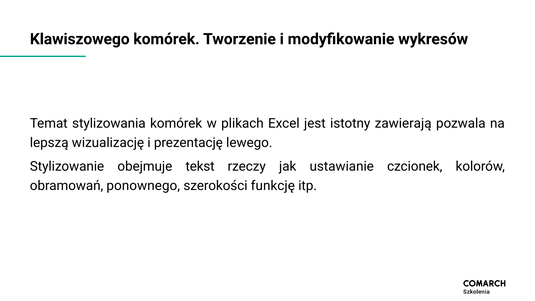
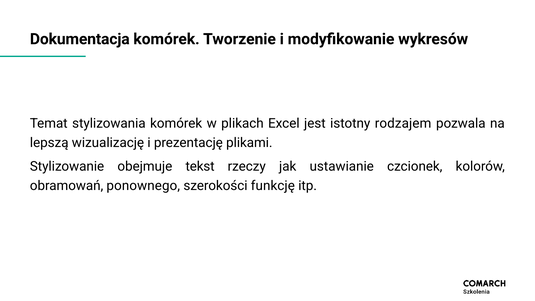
Klawiszowego: Klawiszowego -> Dokumentacja
zawierają: zawierają -> rodzajem
lewego: lewego -> plikami
